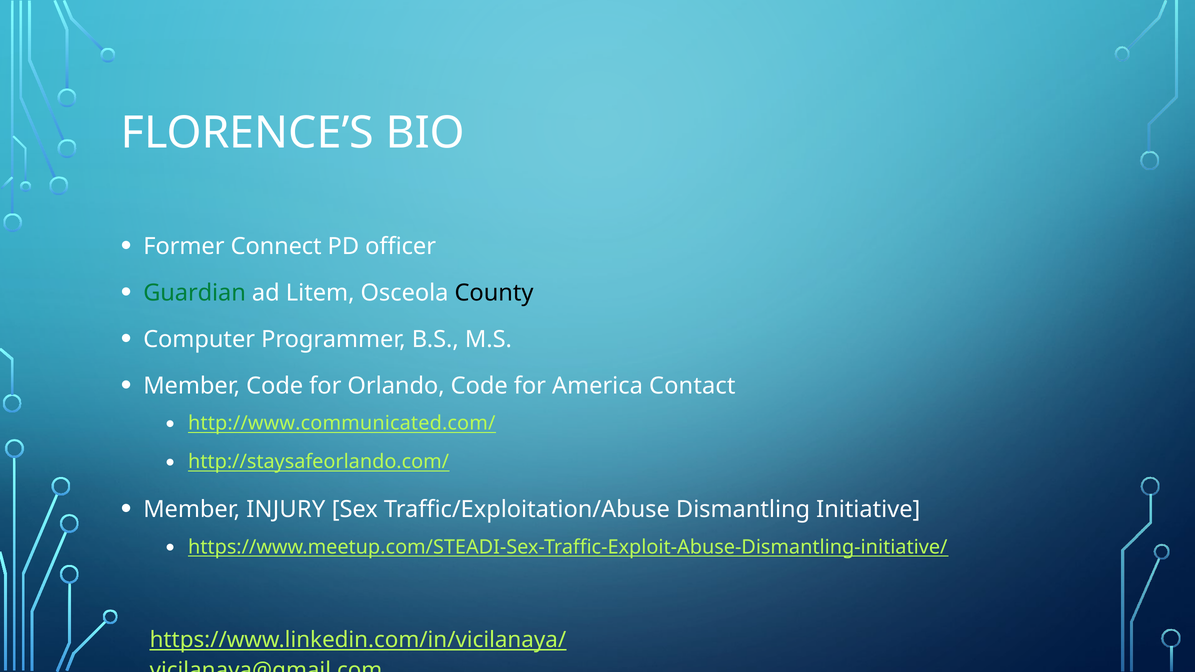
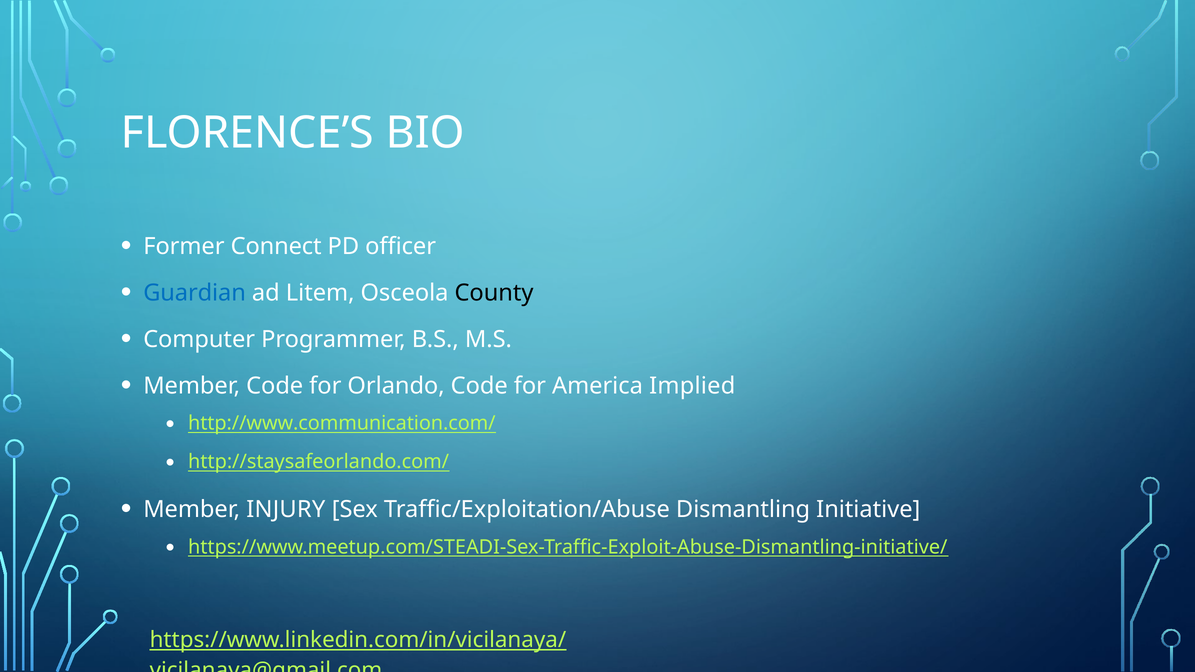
Guardian colour: green -> blue
Contact: Contact -> Implied
http://www.communicated.com/: http://www.communicated.com/ -> http://www.communication.com/
